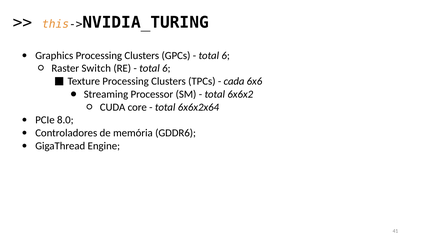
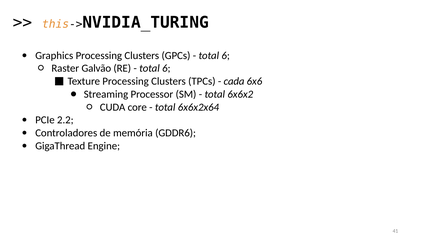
Switch: Switch -> Galvão
8.0: 8.0 -> 2.2
